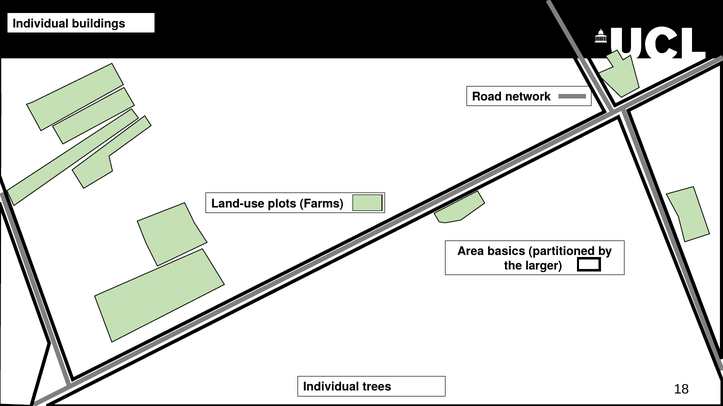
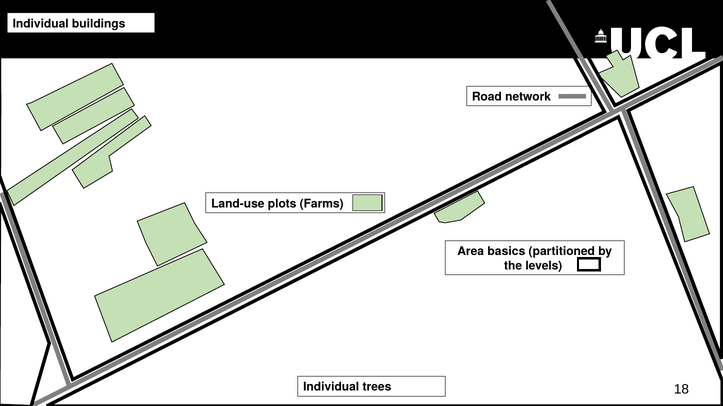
larger: larger -> levels
